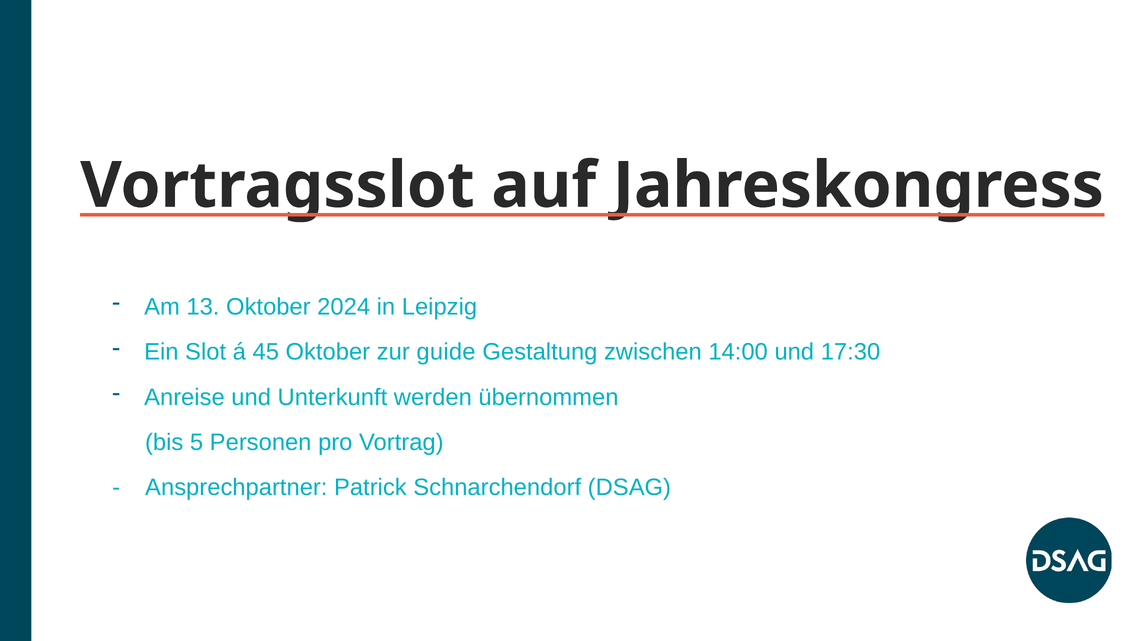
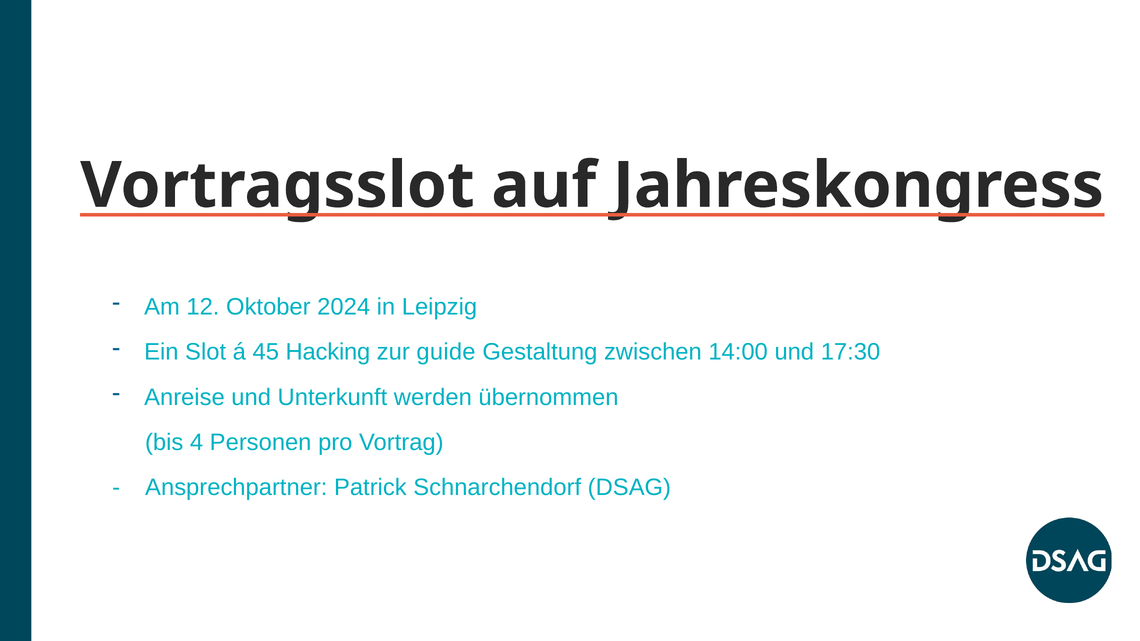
13: 13 -> 12
45 Oktober: Oktober -> Hacking
5: 5 -> 4
